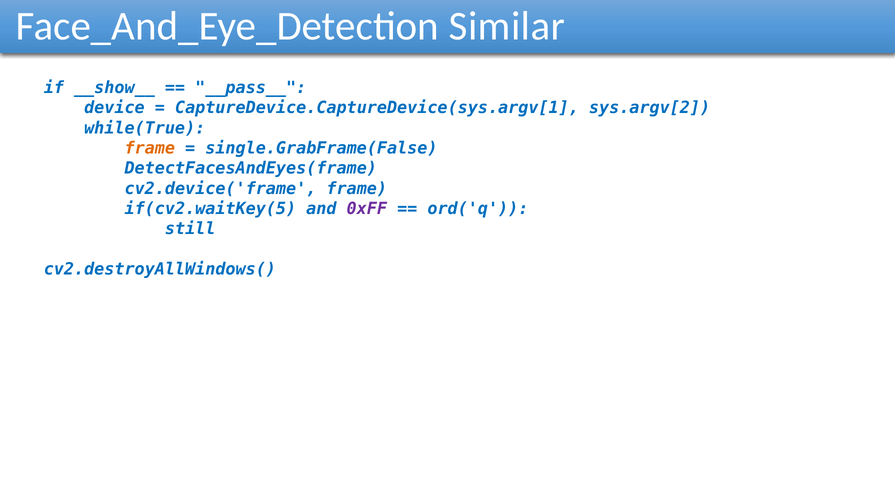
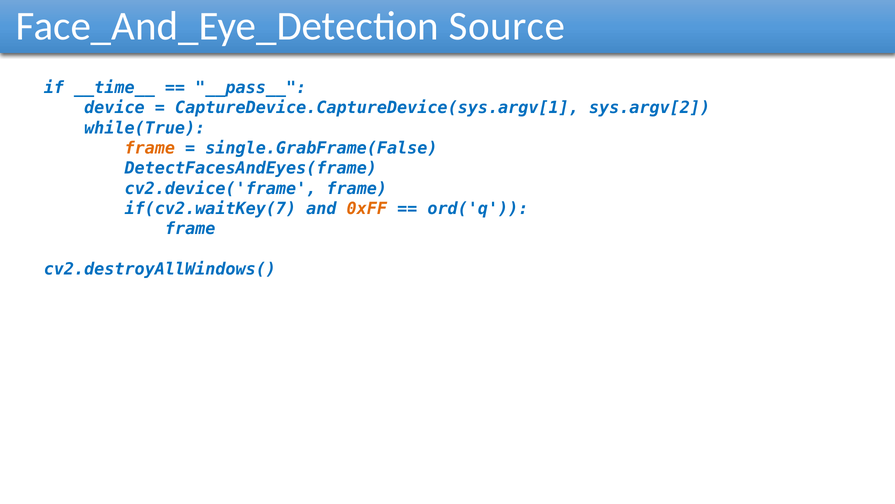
Similar: Similar -> Source
__show__: __show__ -> __time__
if(cv2.waitKey(5: if(cv2.waitKey(5 -> if(cv2.waitKey(7
0xFF colour: purple -> orange
still at (190, 229): still -> frame
